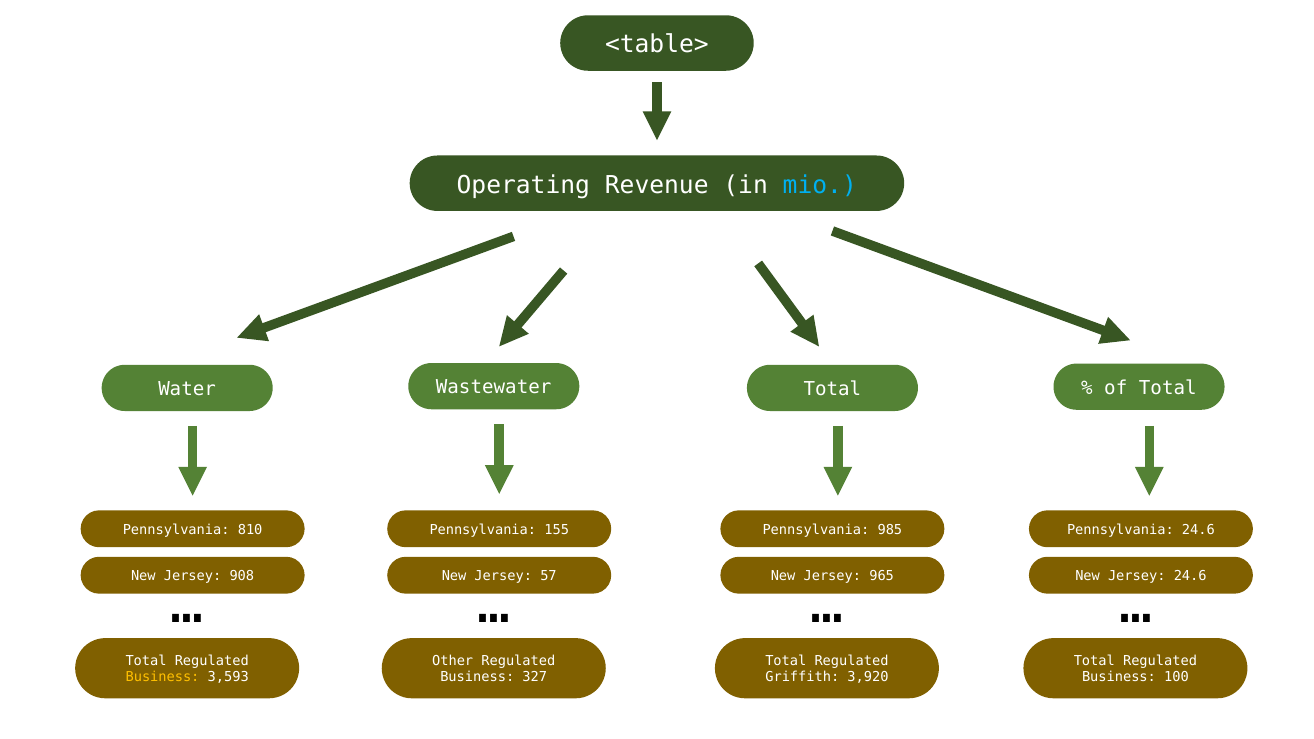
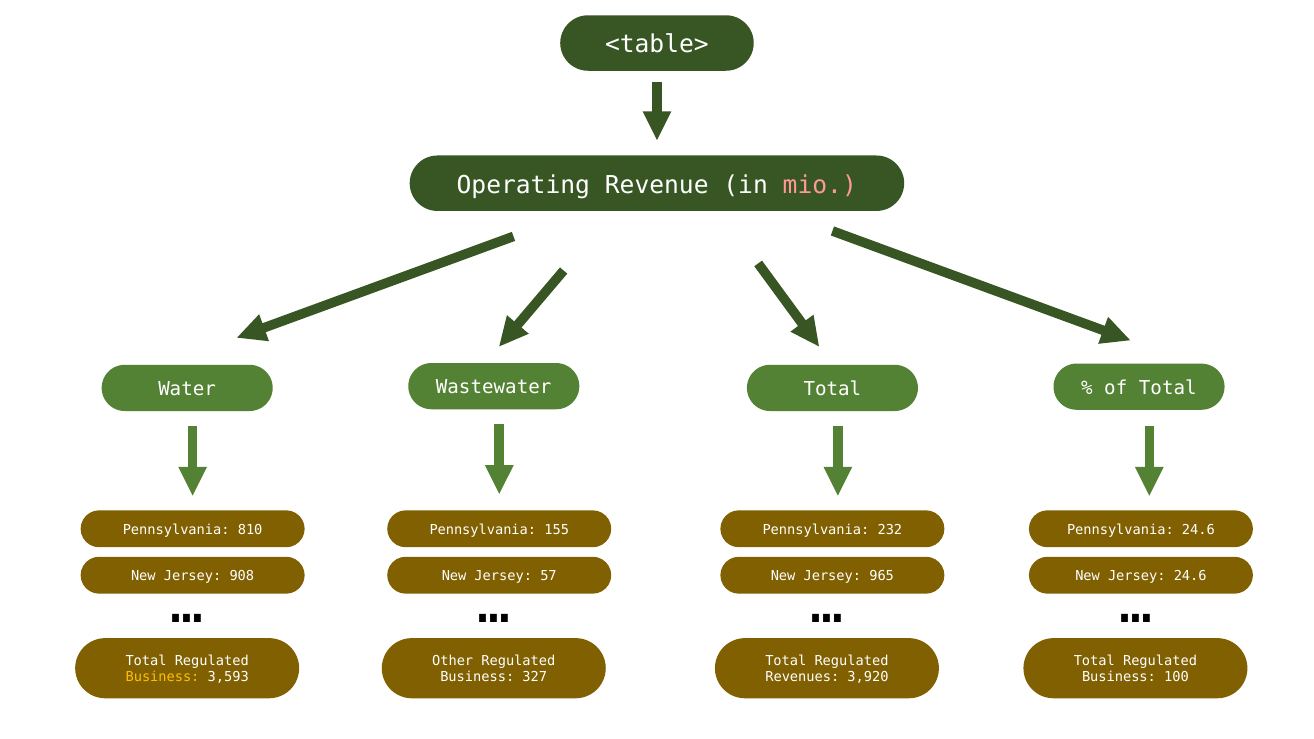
mio colour: light blue -> pink
985: 985 -> 232
Griffith: Griffith -> Revenues
